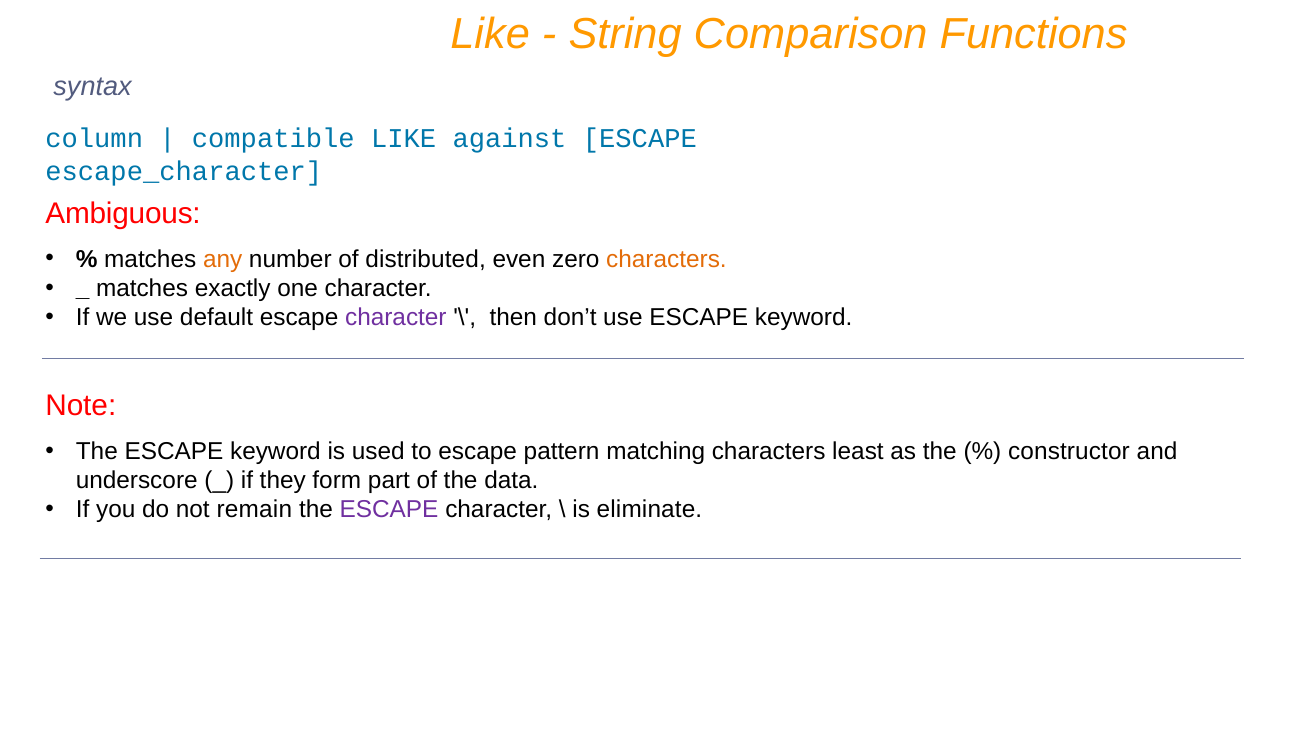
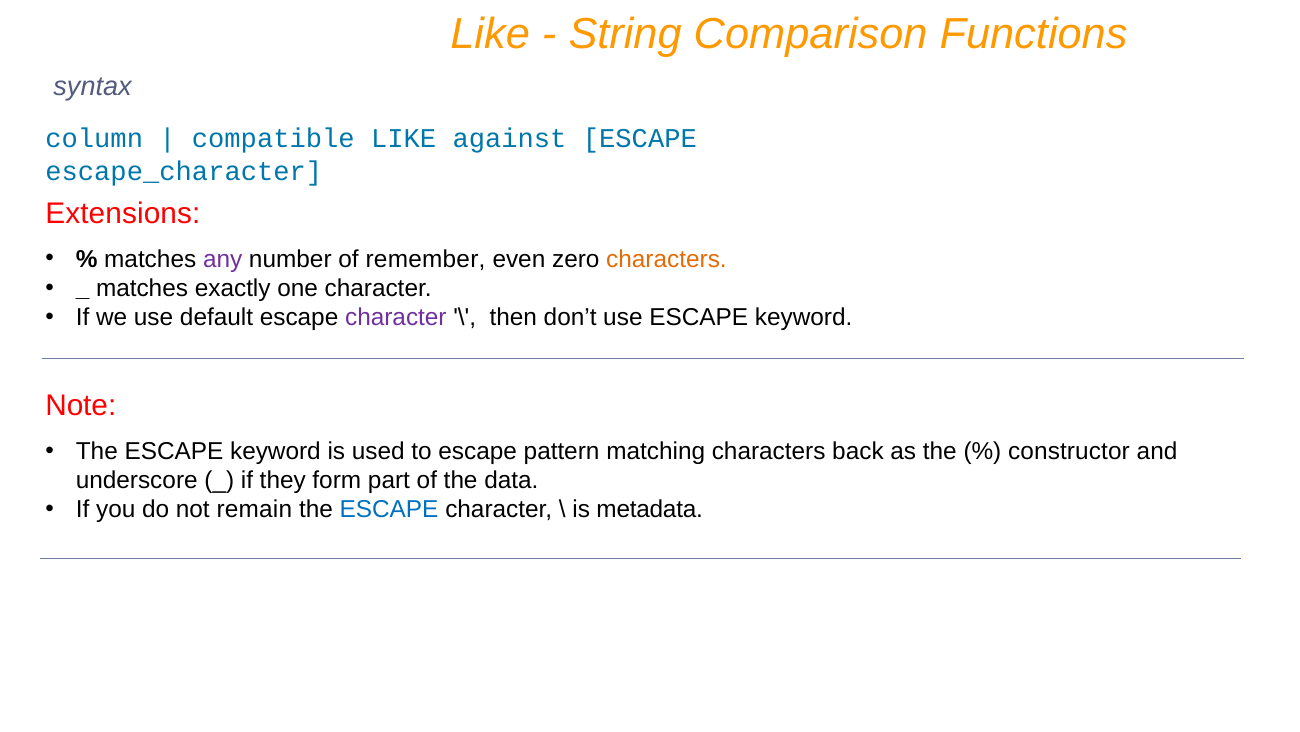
Ambiguous: Ambiguous -> Extensions
any colour: orange -> purple
distributed: distributed -> remember
least: least -> back
ESCAPE at (389, 509) colour: purple -> blue
eliminate: eliminate -> metadata
